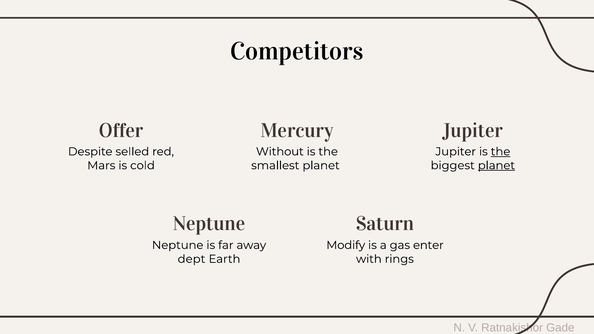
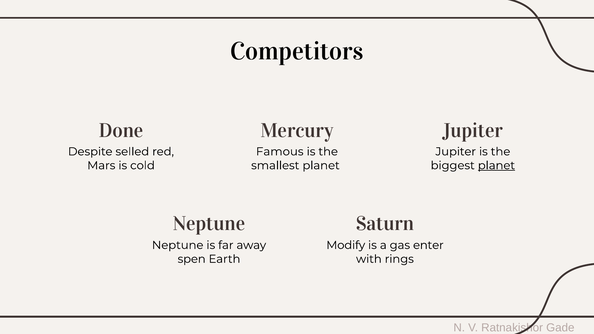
Offer: Offer -> Done
Without: Without -> Famous
the at (501, 152) underline: present -> none
dept: dept -> spen
